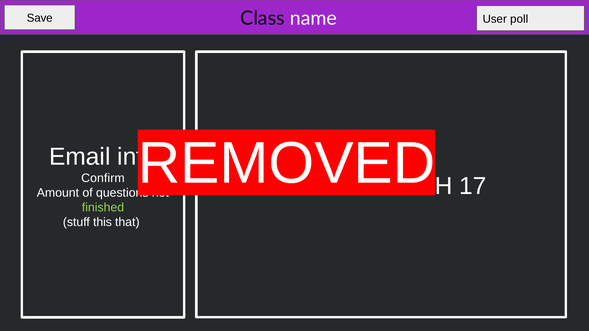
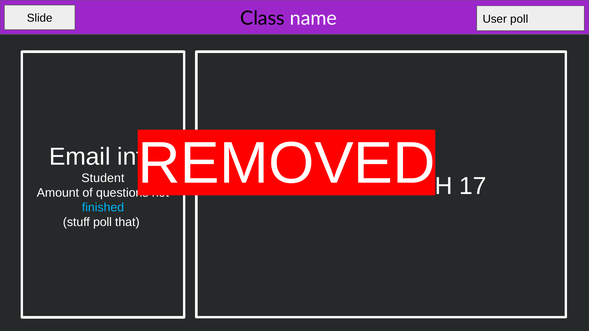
Save: Save -> Slide
Confirm: Confirm -> Student
finished colour: light green -> light blue
stuff this: this -> poll
